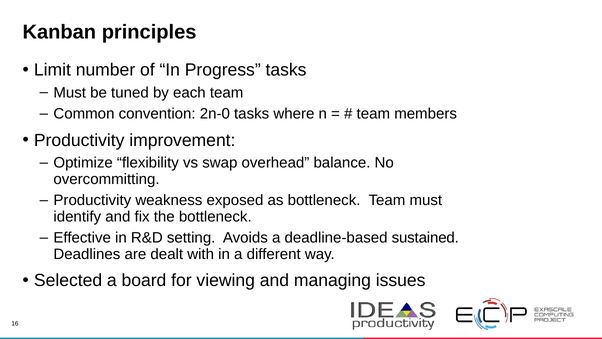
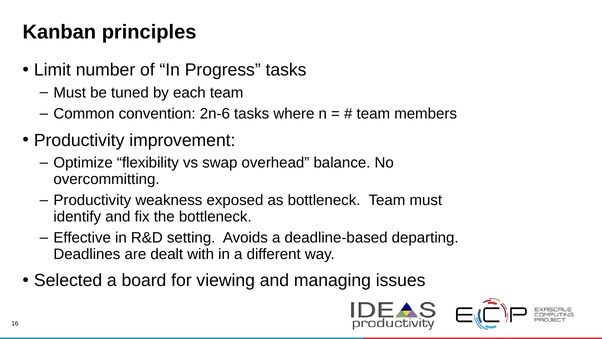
2n-0: 2n-0 -> 2n-6
sustained: sustained -> departing
